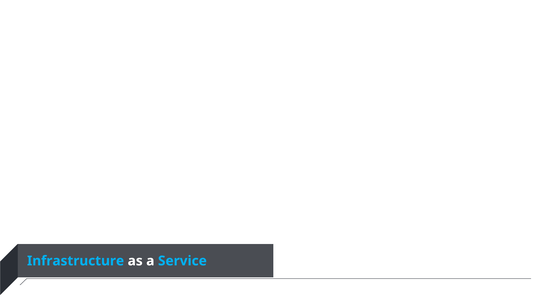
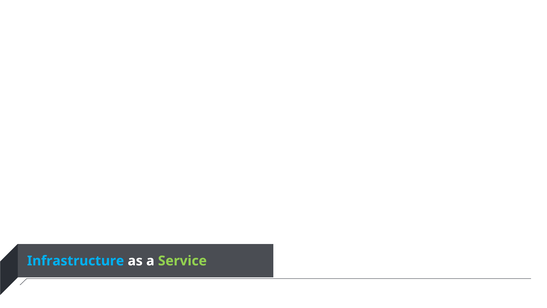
Service colour: light blue -> light green
